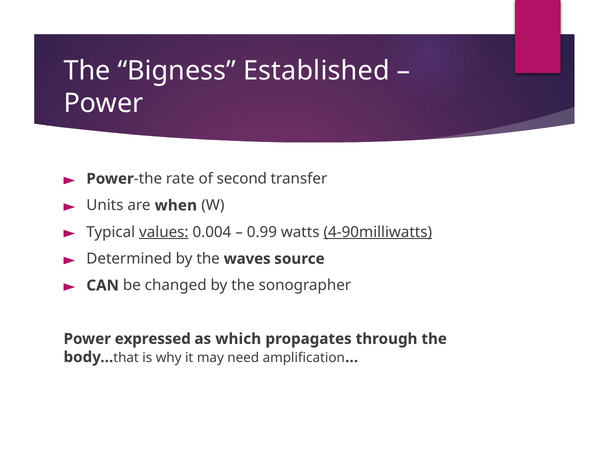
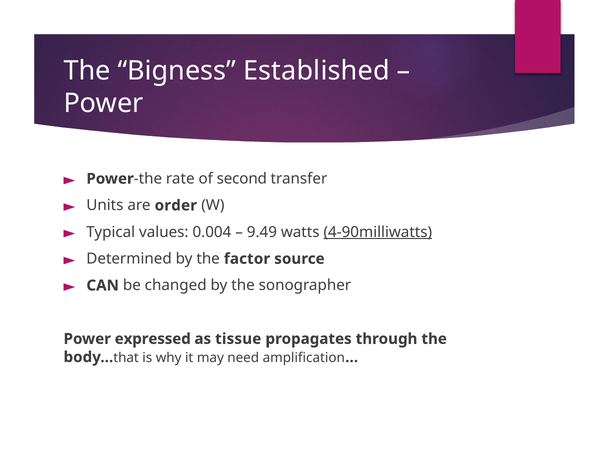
when: when -> order
values underline: present -> none
0.99: 0.99 -> 9.49
waves: waves -> factor
which: which -> tissue
